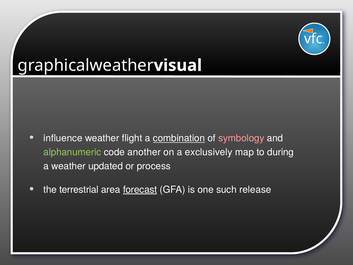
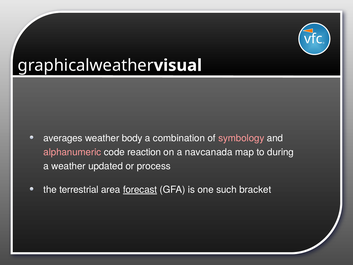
influence: influence -> averages
flight: flight -> body
combination underline: present -> none
alphanumeric colour: light green -> pink
another: another -> reaction
exclusively: exclusively -> navcanada
release: release -> bracket
